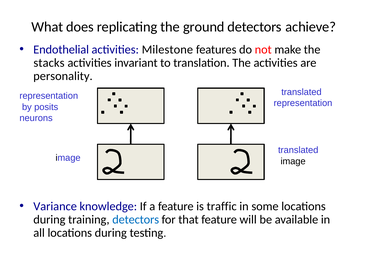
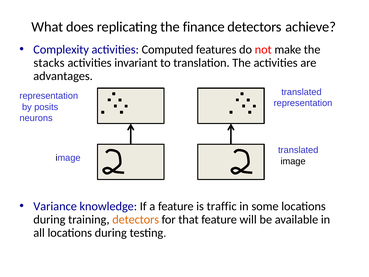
ground: ground -> finance
Endothelial: Endothelial -> Complexity
Milestone: Milestone -> Computed
personality: personality -> advantages
detectors at (136, 219) colour: blue -> orange
